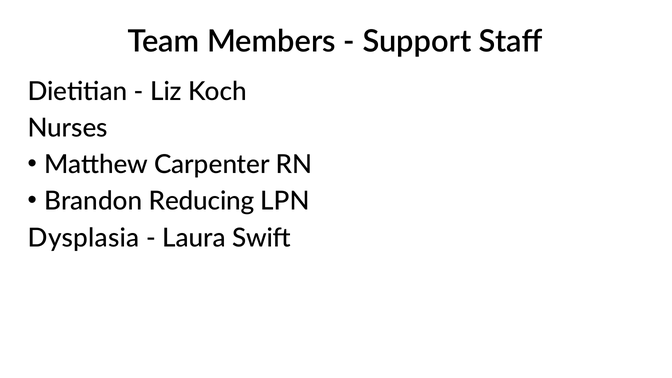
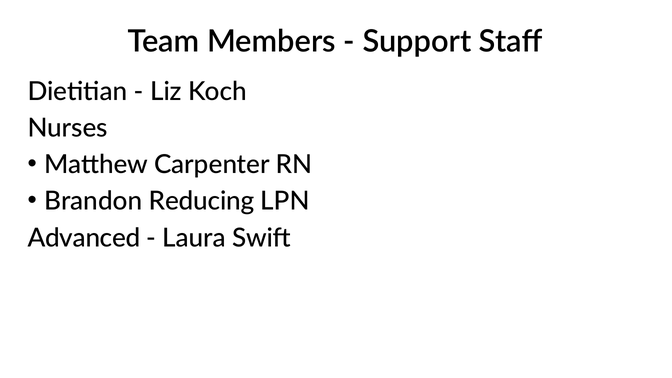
Dysplasia: Dysplasia -> Advanced
